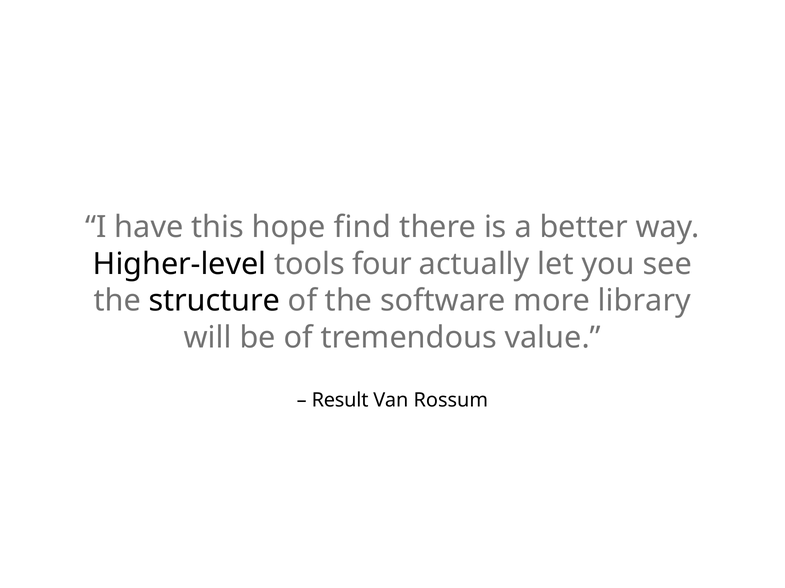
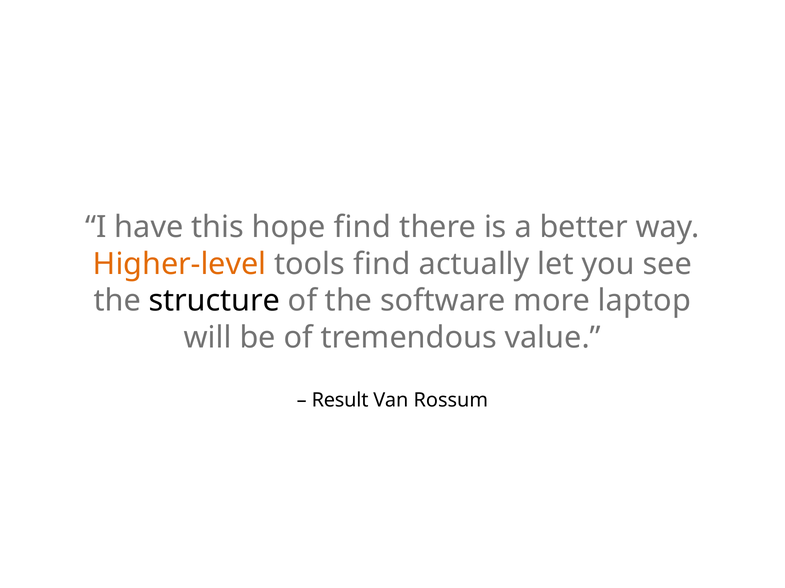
Higher-level colour: black -> orange
tools four: four -> find
library: library -> laptop
